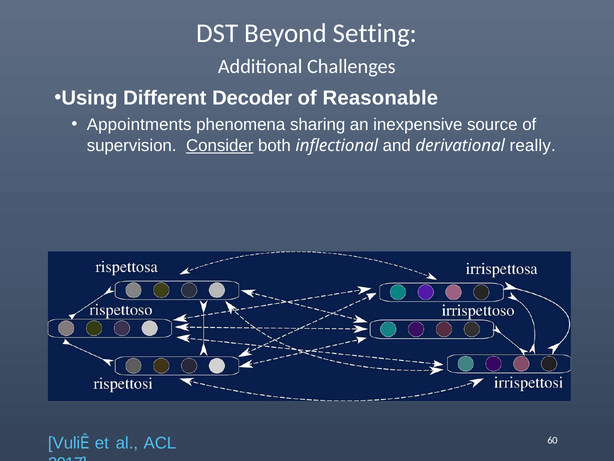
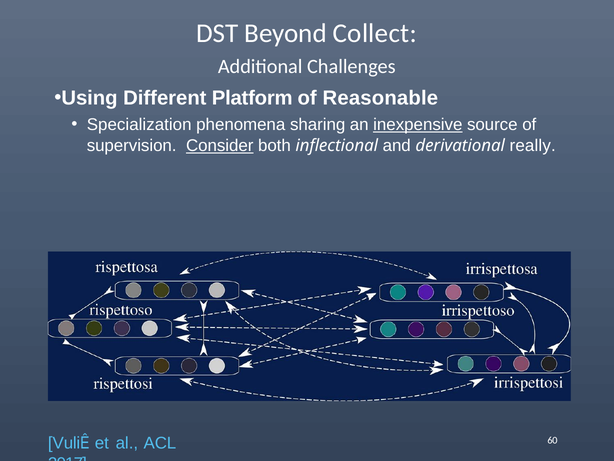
Setting: Setting -> Collect
Decoder: Decoder -> Platform
Appointments: Appointments -> Specialization
inexpensive underline: none -> present
